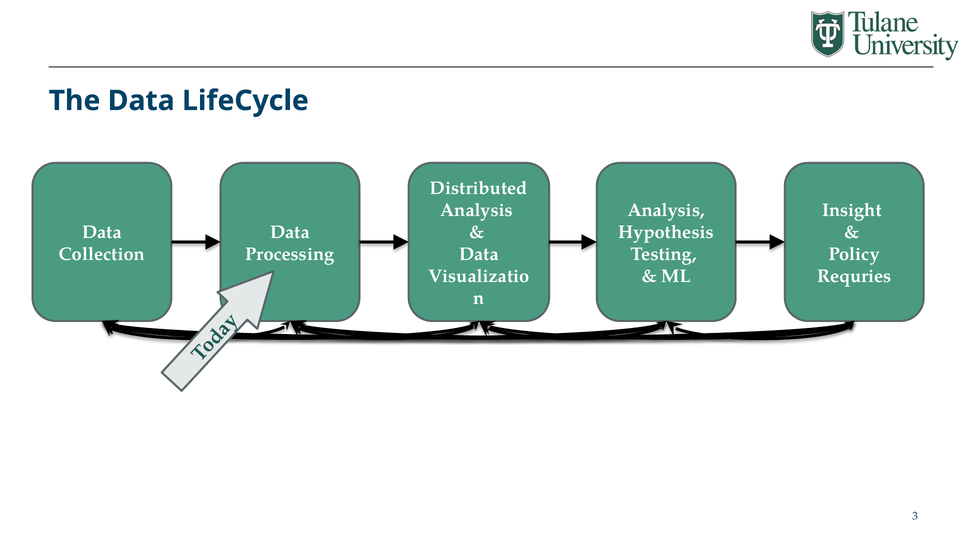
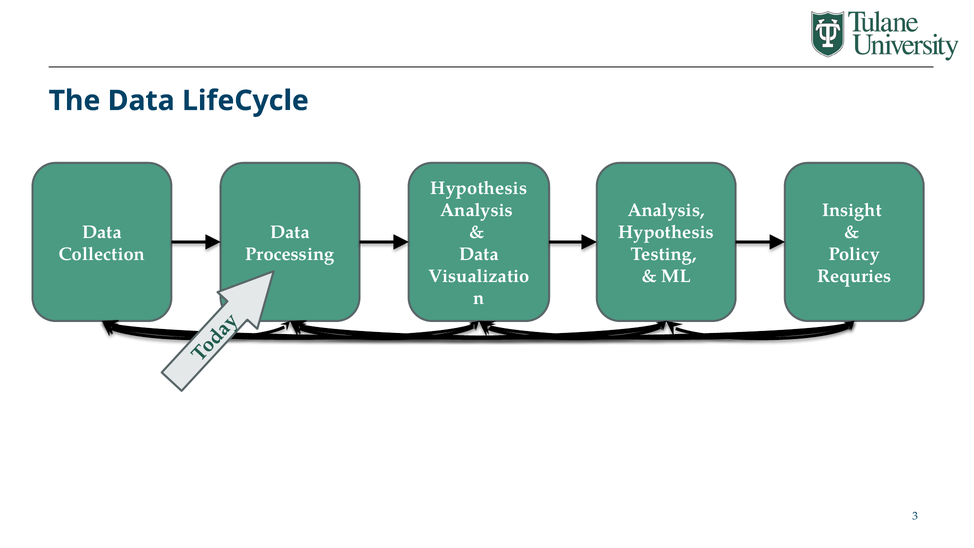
Distributed at (479, 188): Distributed -> Hypothesis
